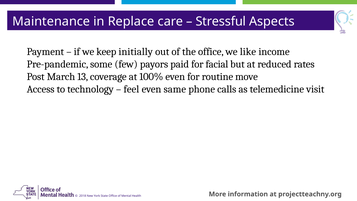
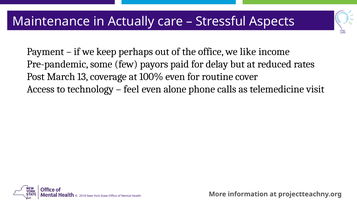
Replace: Replace -> Actually
initially: initially -> perhaps
facial: facial -> delay
move: move -> cover
same: same -> alone
